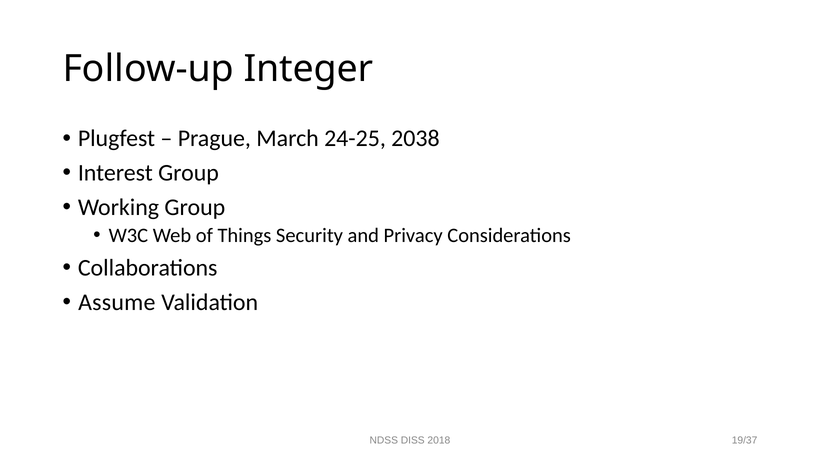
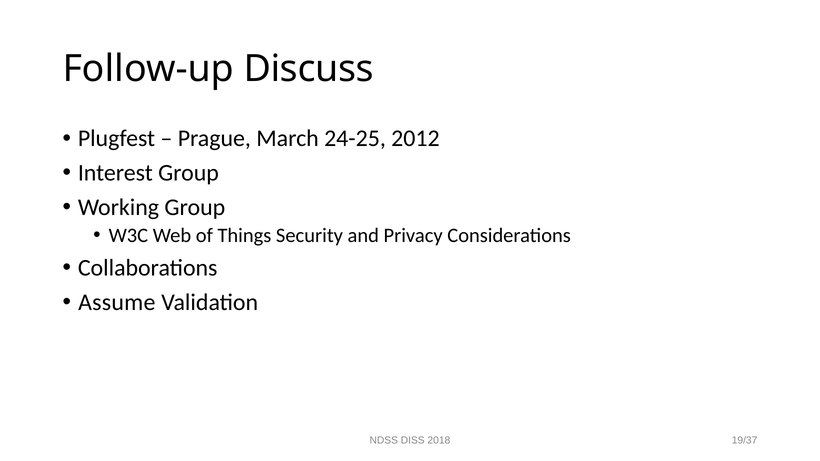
Integer: Integer -> Discuss
2038: 2038 -> 2012
